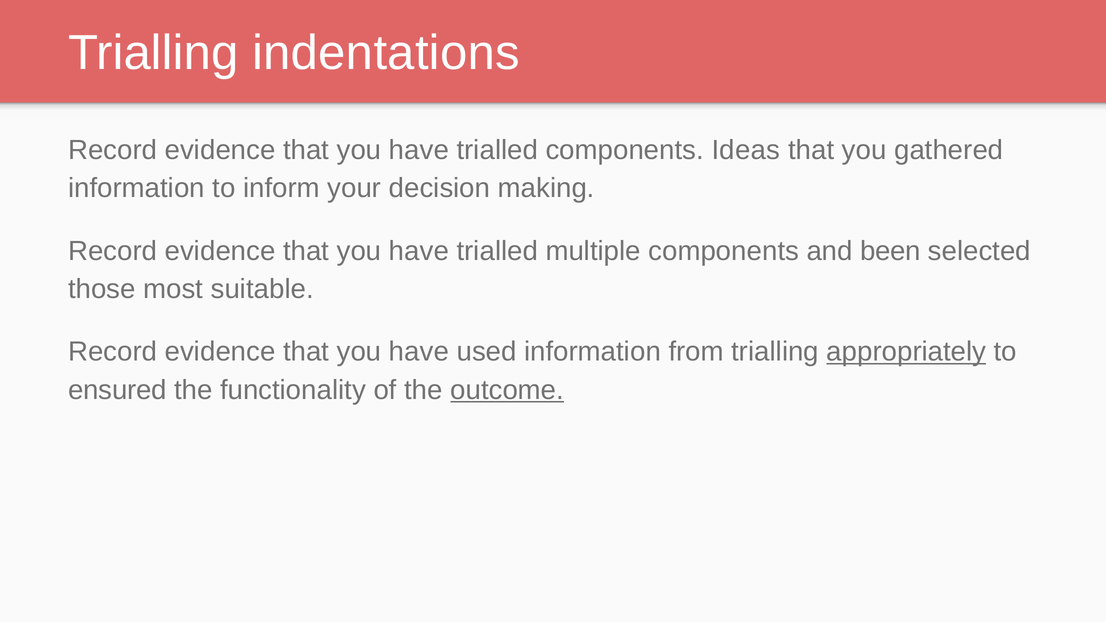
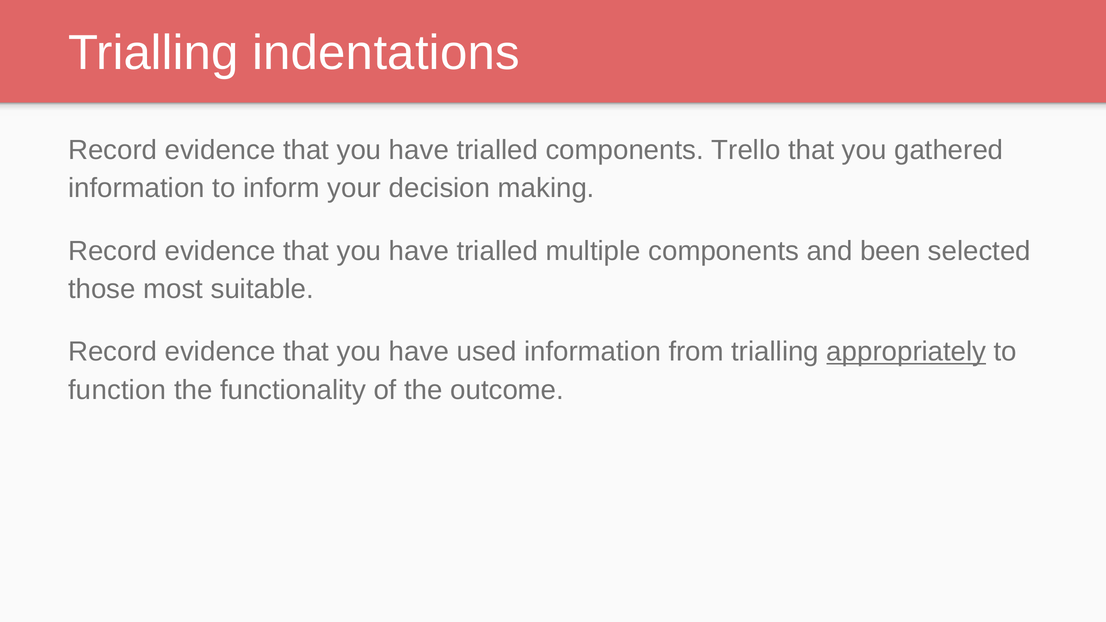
Ideas: Ideas -> Trello
ensured: ensured -> function
outcome underline: present -> none
